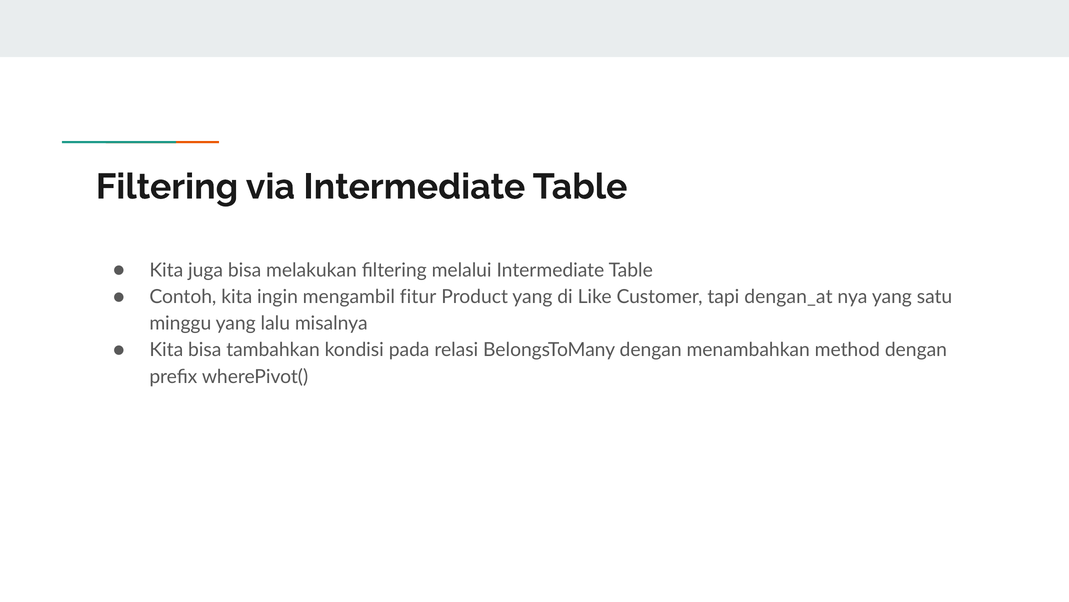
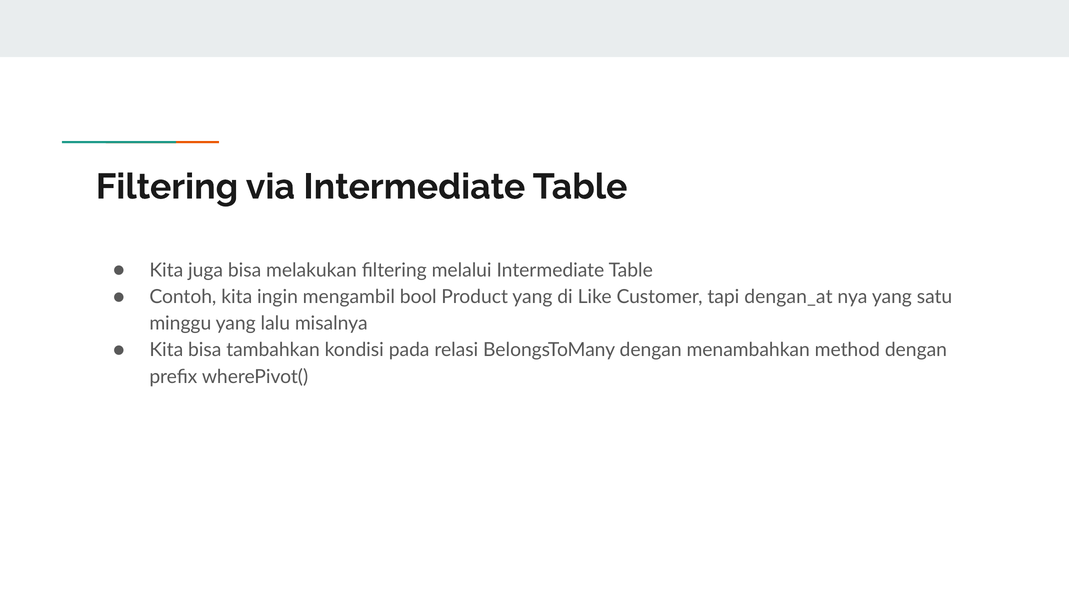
fitur: fitur -> bool
